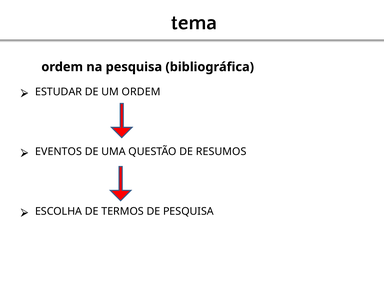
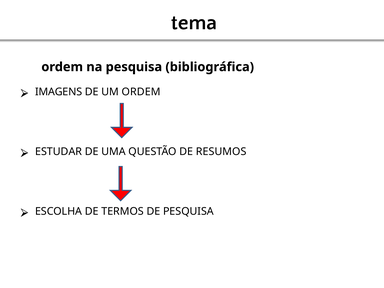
ESTUDAR: ESTUDAR -> IMAGENS
EVENTOS: EVENTOS -> ESTUDAR
